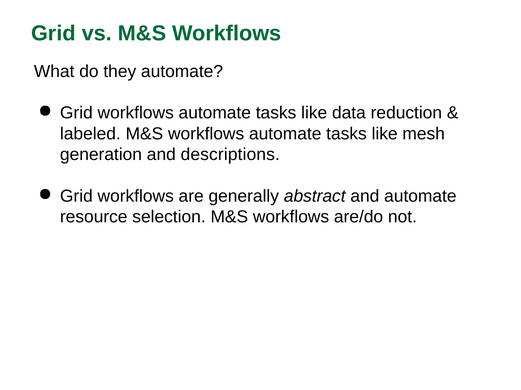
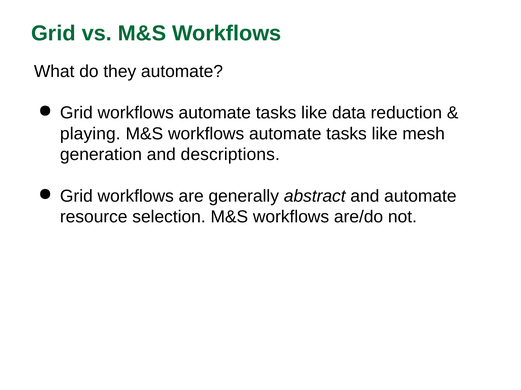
labeled: labeled -> playing
